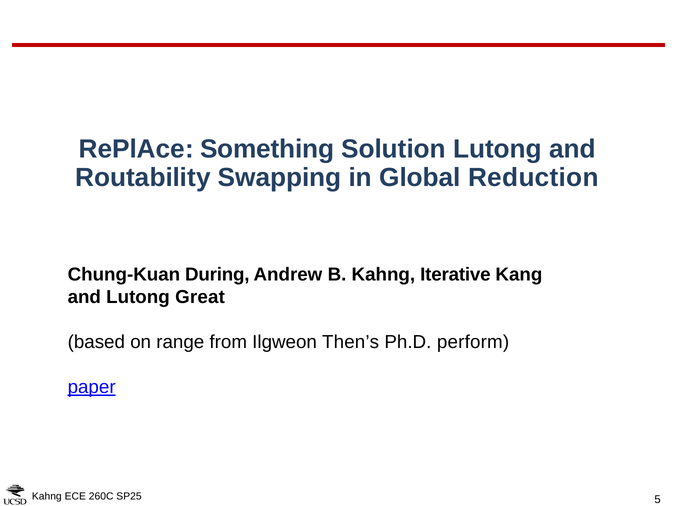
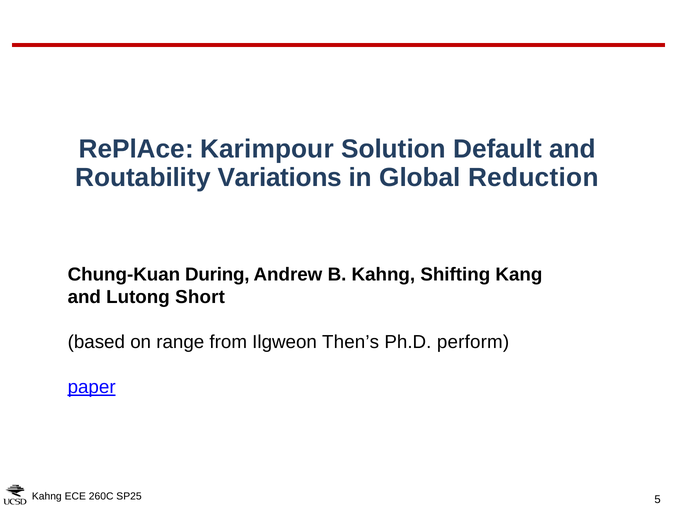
Something: Something -> Karimpour
Solution Lutong: Lutong -> Default
Swapping: Swapping -> Variations
Iterative: Iterative -> Shifting
Great: Great -> Short
